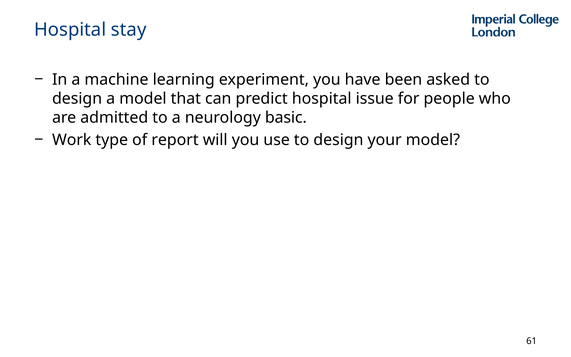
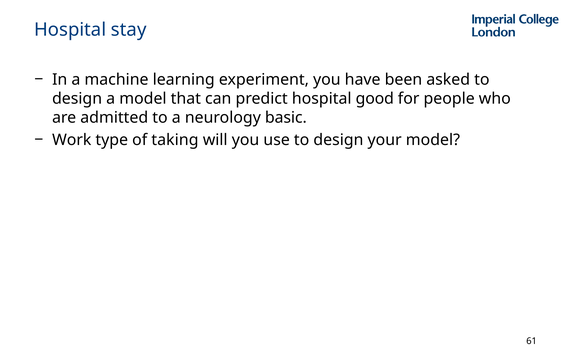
issue: issue -> good
report: report -> taking
